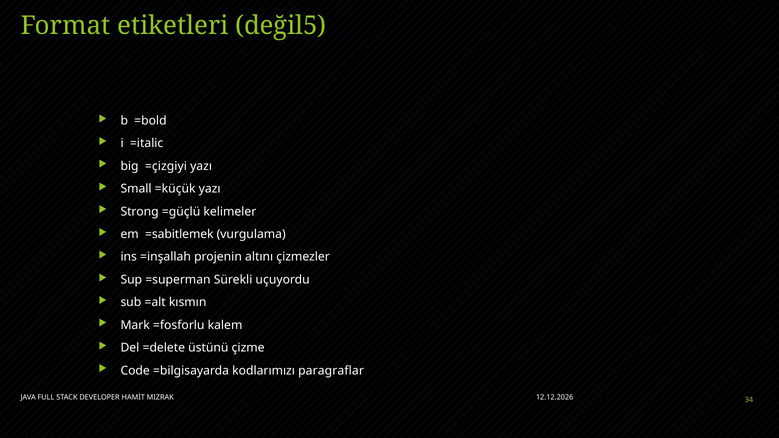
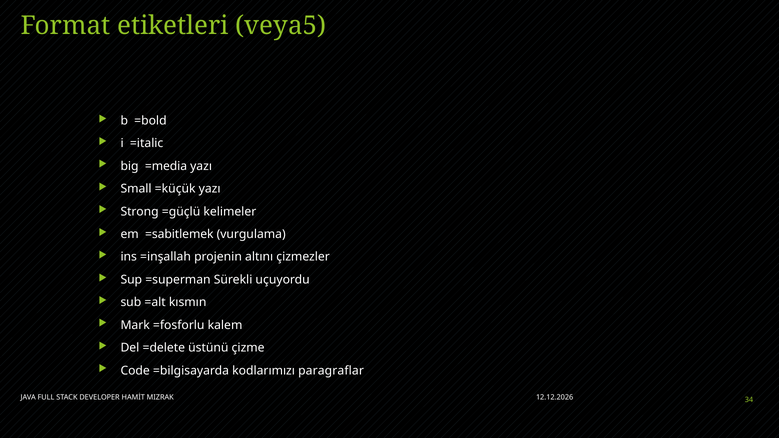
değil5: değil5 -> veya5
=çizgiyi: =çizgiyi -> =media
